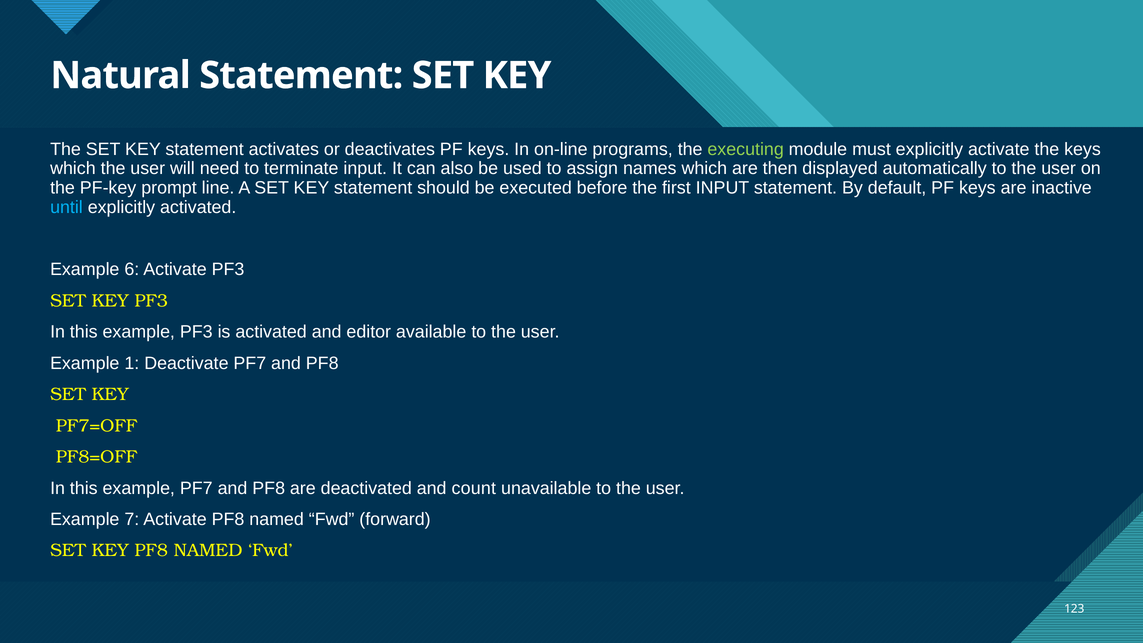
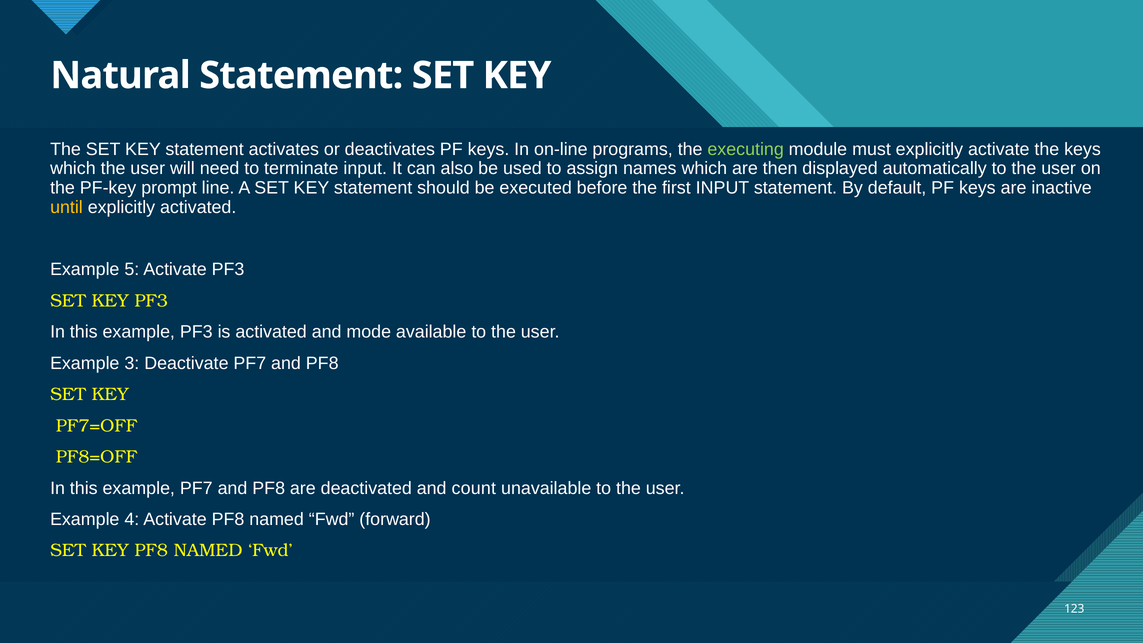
until colour: light blue -> yellow
6: 6 -> 5
editor: editor -> mode
1: 1 -> 3
7: 7 -> 4
